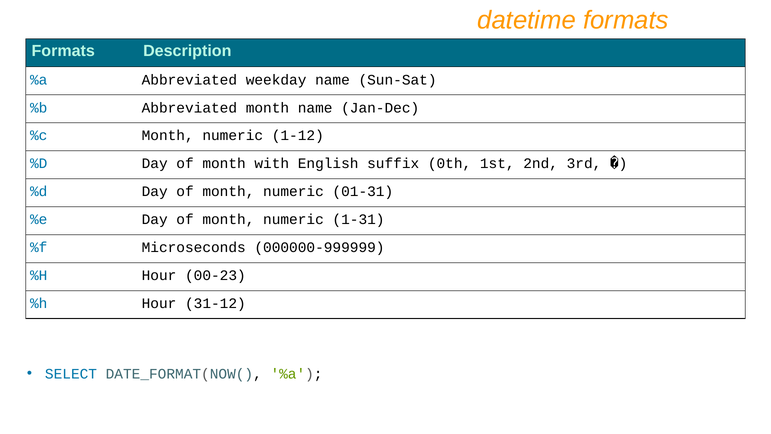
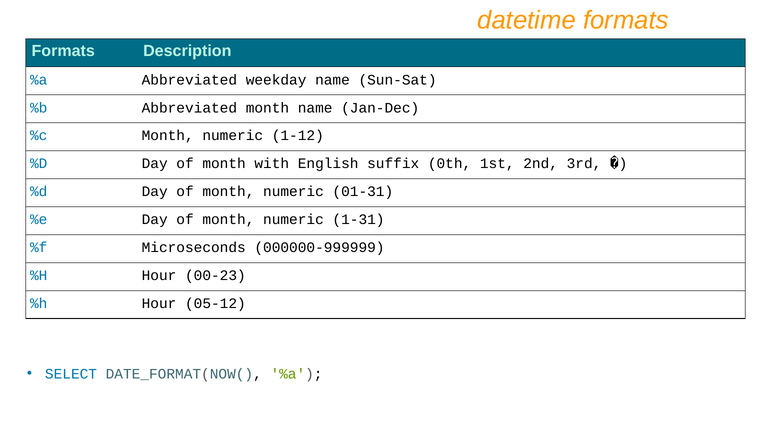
31-12: 31-12 -> 05-12
